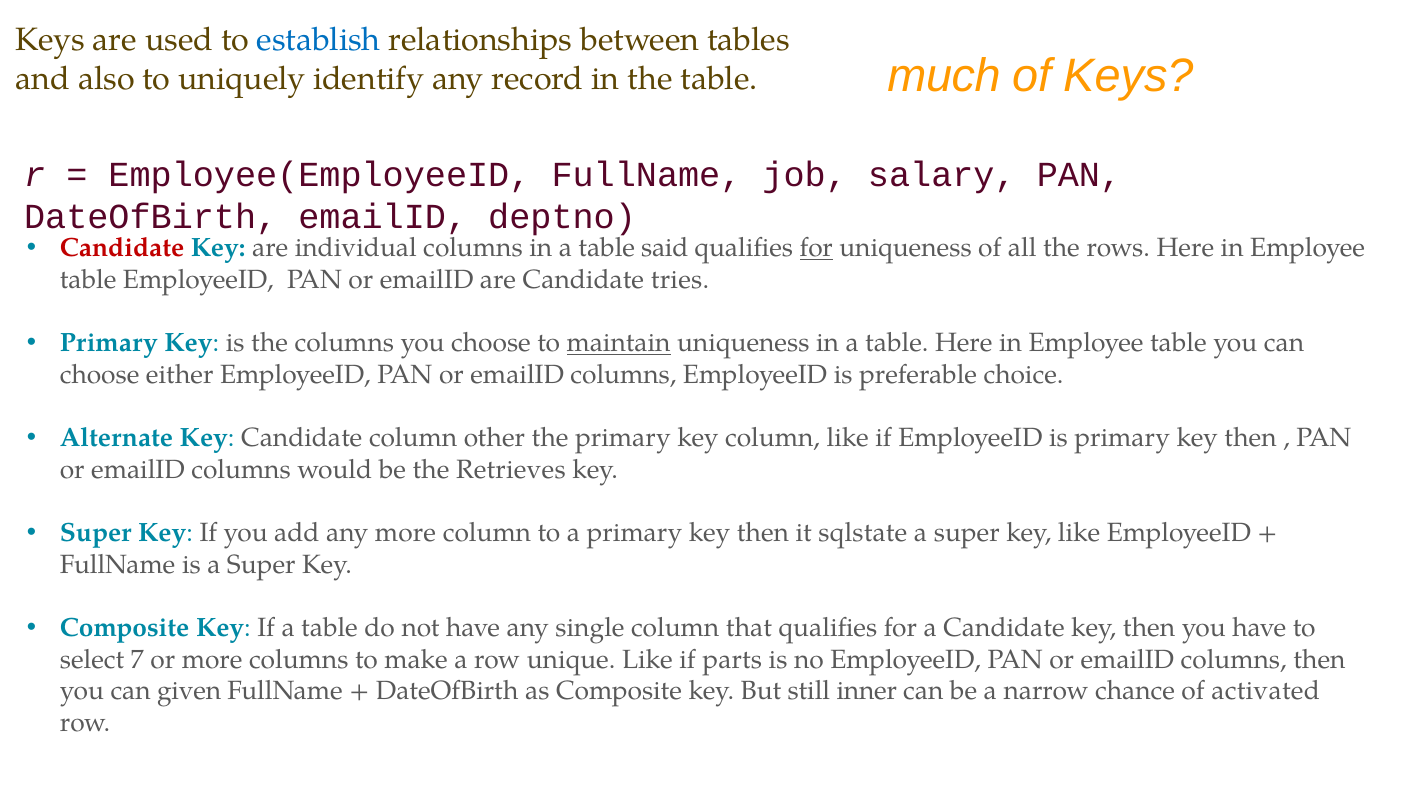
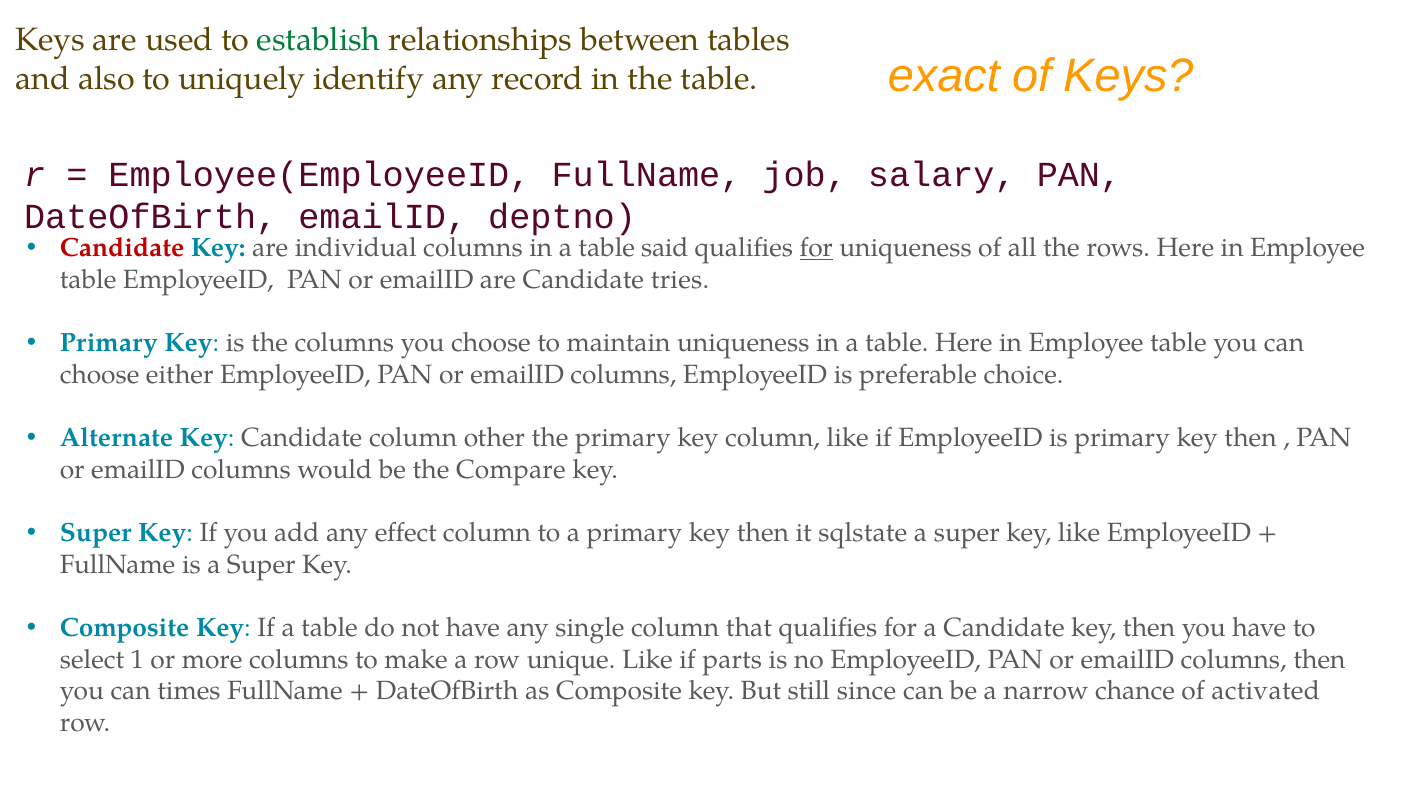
establish colour: blue -> green
much: much -> exact
maintain underline: present -> none
Retrieves: Retrieves -> Compare
any more: more -> effect
7: 7 -> 1
given: given -> times
inner: inner -> since
